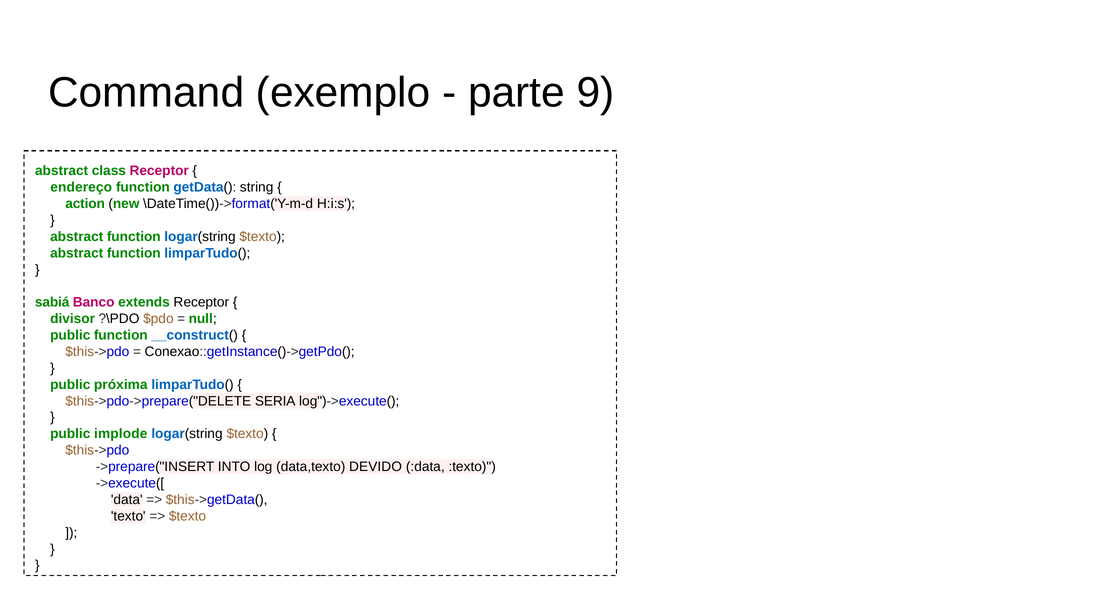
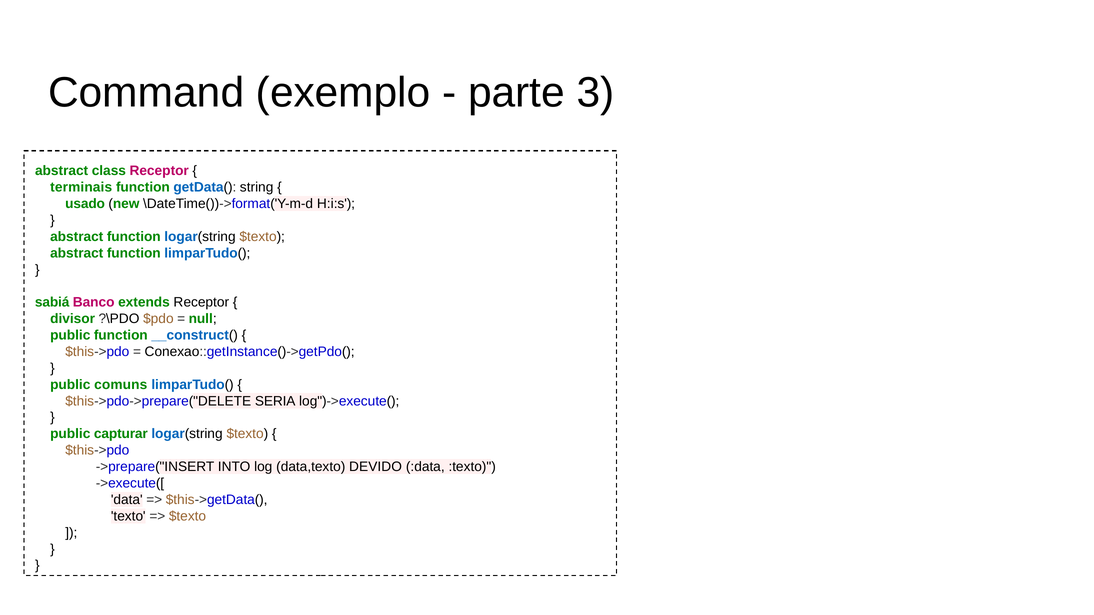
9: 9 -> 3
endereço: endereço -> terminais
action: action -> usado
próxima: próxima -> comuns
implode: implode -> capturar
